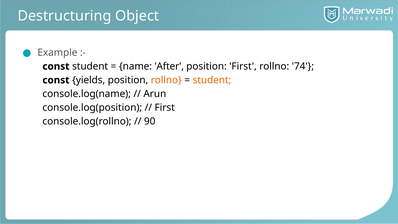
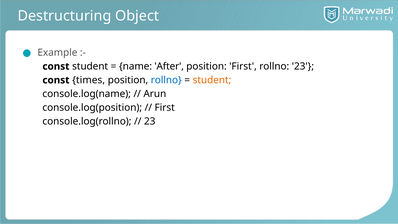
rollno 74: 74 -> 23
yields: yields -> times
rollno at (166, 80) colour: orange -> blue
90 at (150, 121): 90 -> 23
